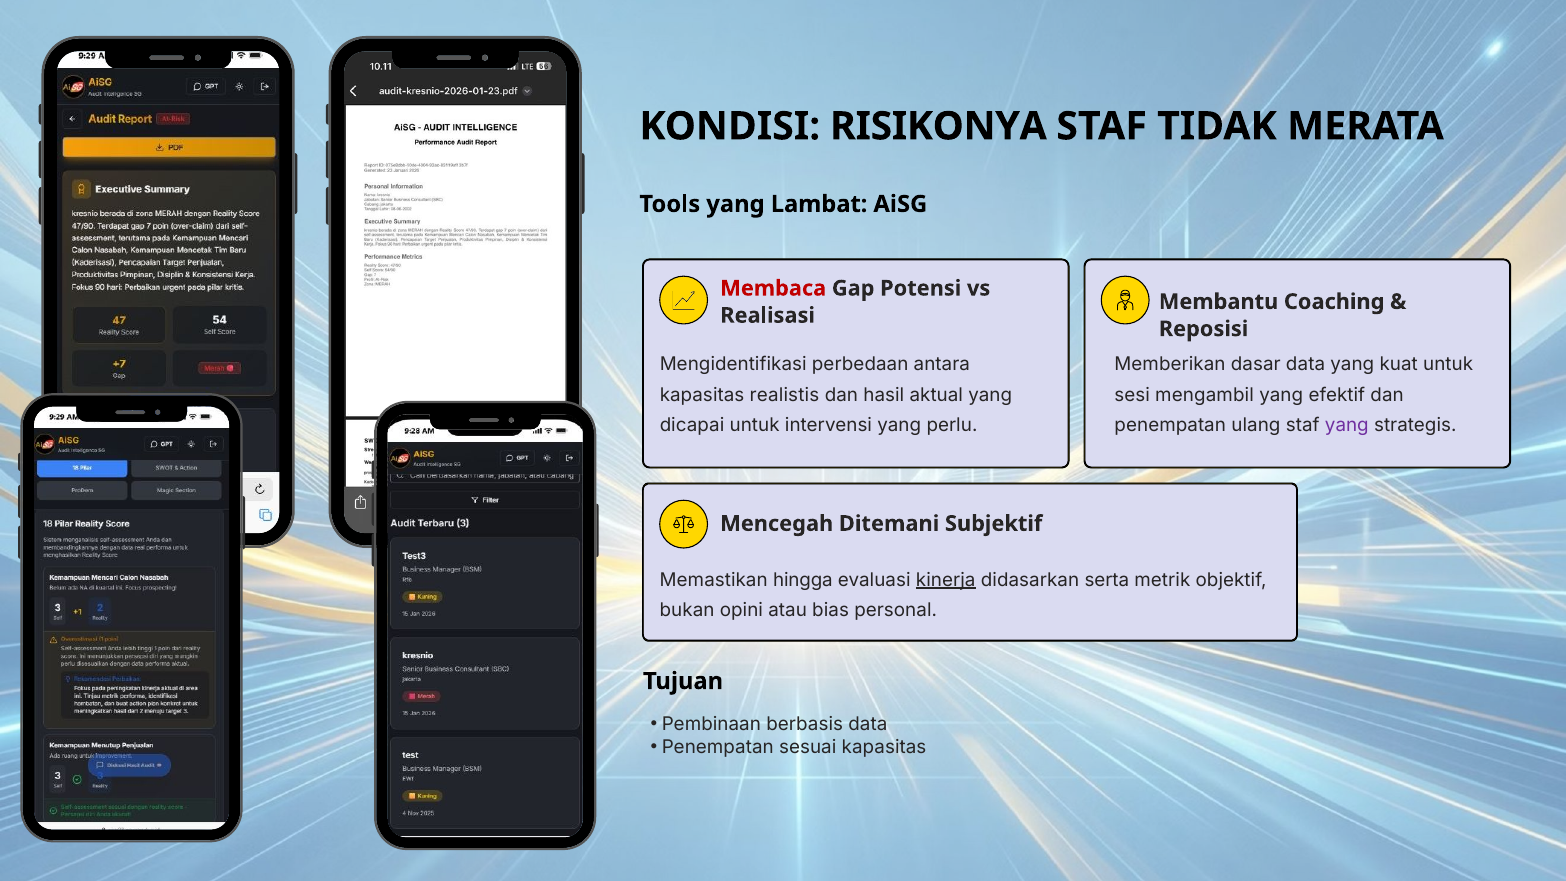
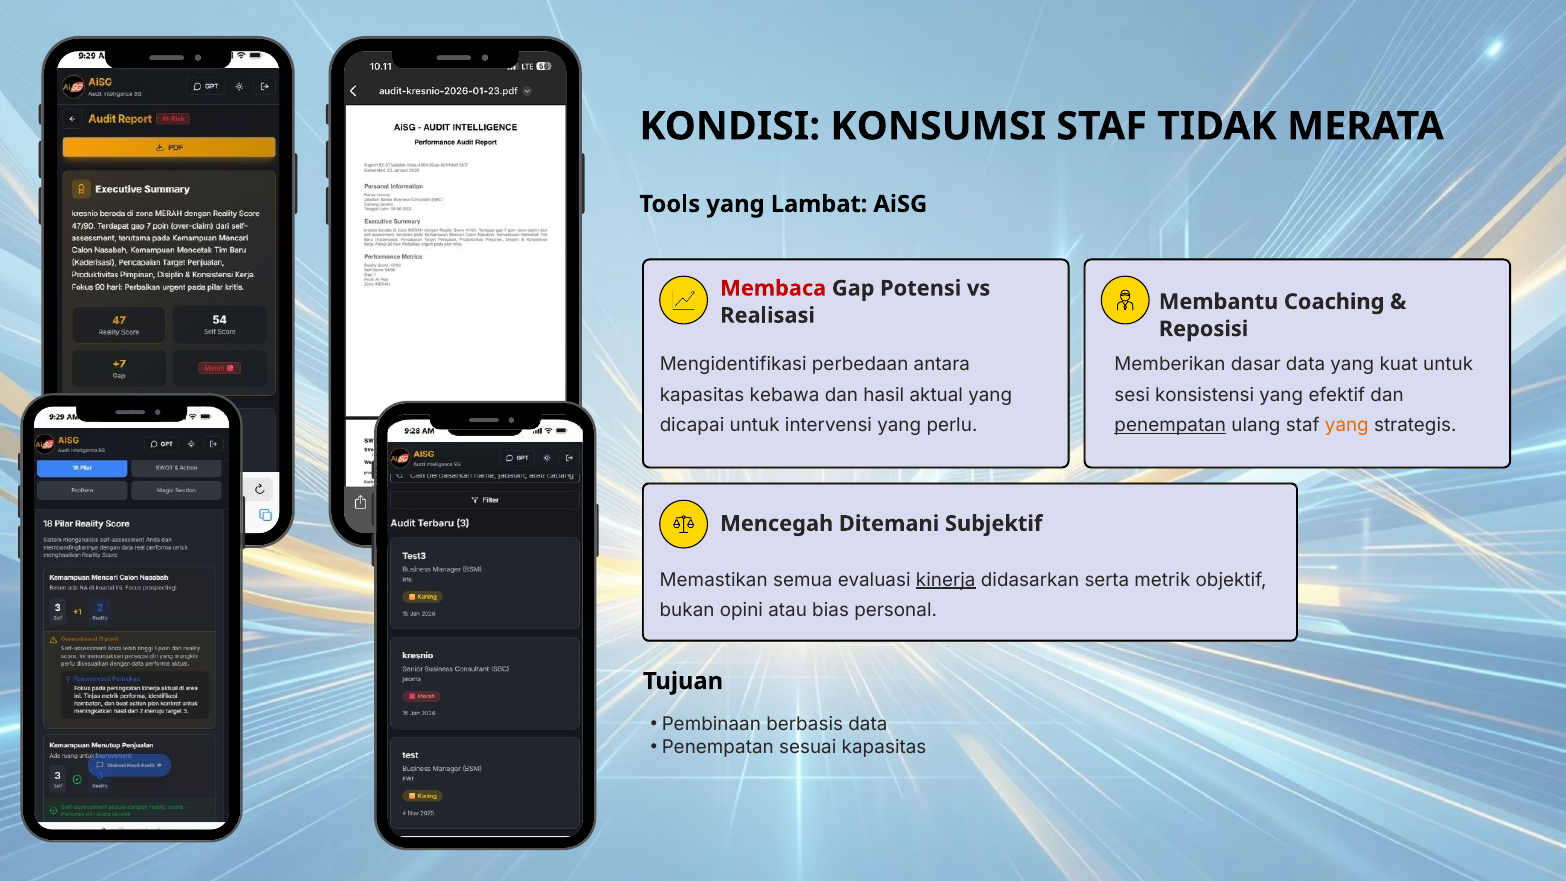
RISIKONYA: RISIKONYA -> KONSUMSI
realistis: realistis -> kebawa
mengambil: mengambil -> konsistensi
penempatan at (1170, 425) underline: none -> present
yang at (1347, 425) colour: purple -> orange
hingga: hingga -> semua
